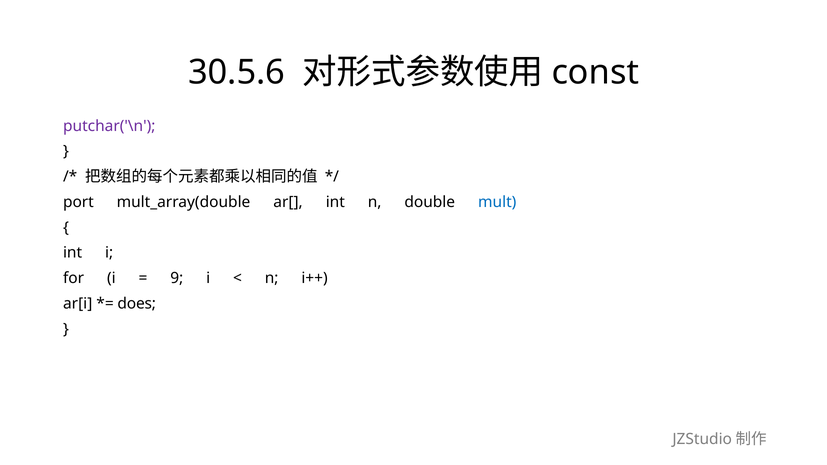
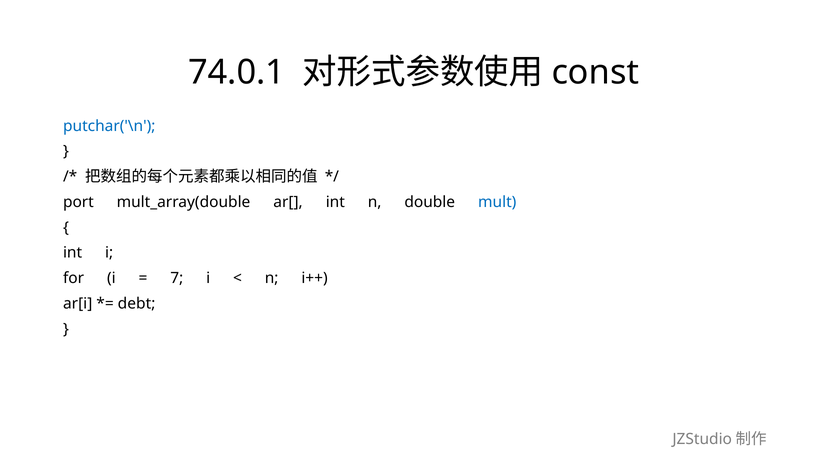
30.5.6: 30.5.6 -> 74.0.1
putchar('\n colour: purple -> blue
9: 9 -> 7
does: does -> debt
